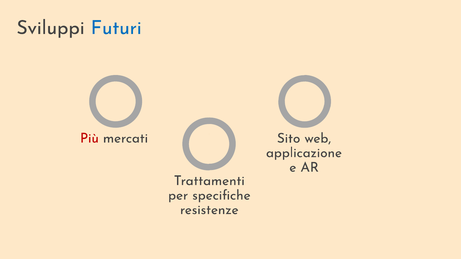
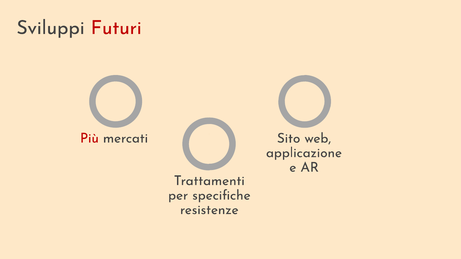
Futuri colour: blue -> red
